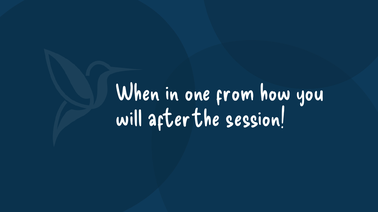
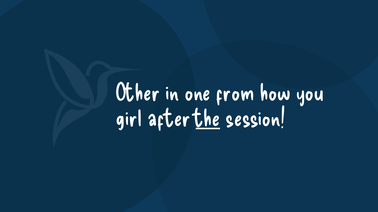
When: When -> Other
will: will -> girl
the underline: none -> present
